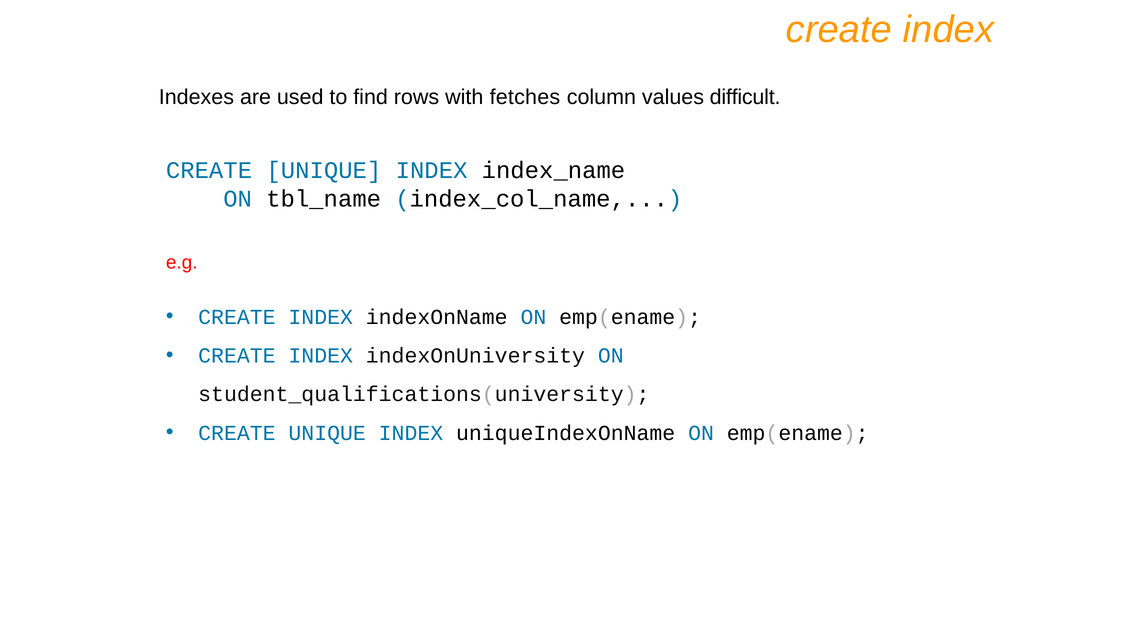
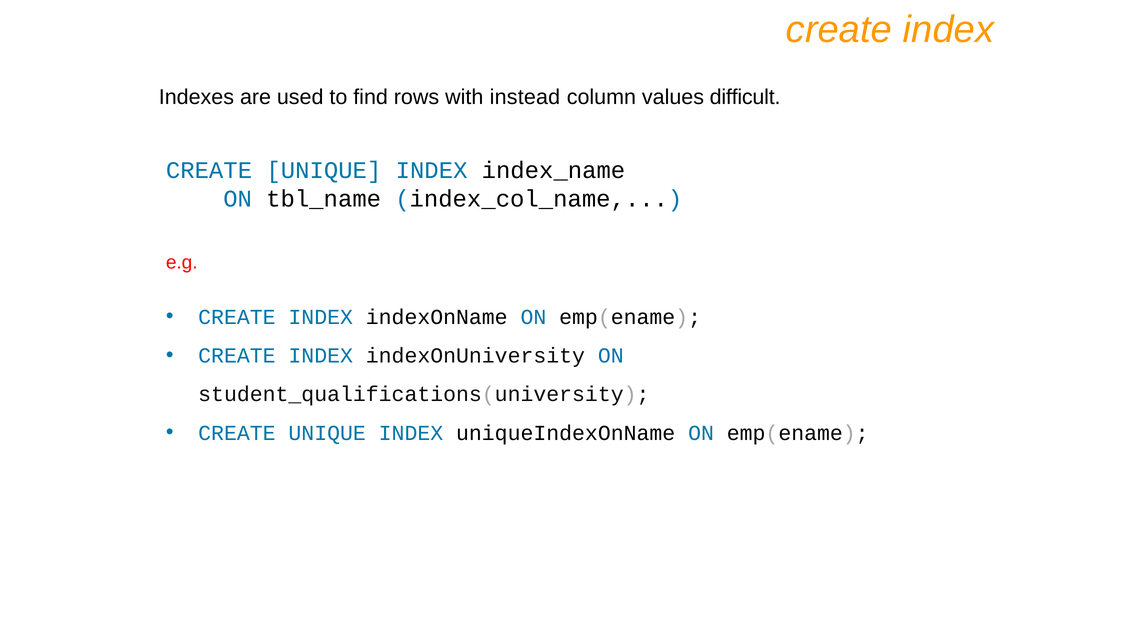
fetches: fetches -> instead
